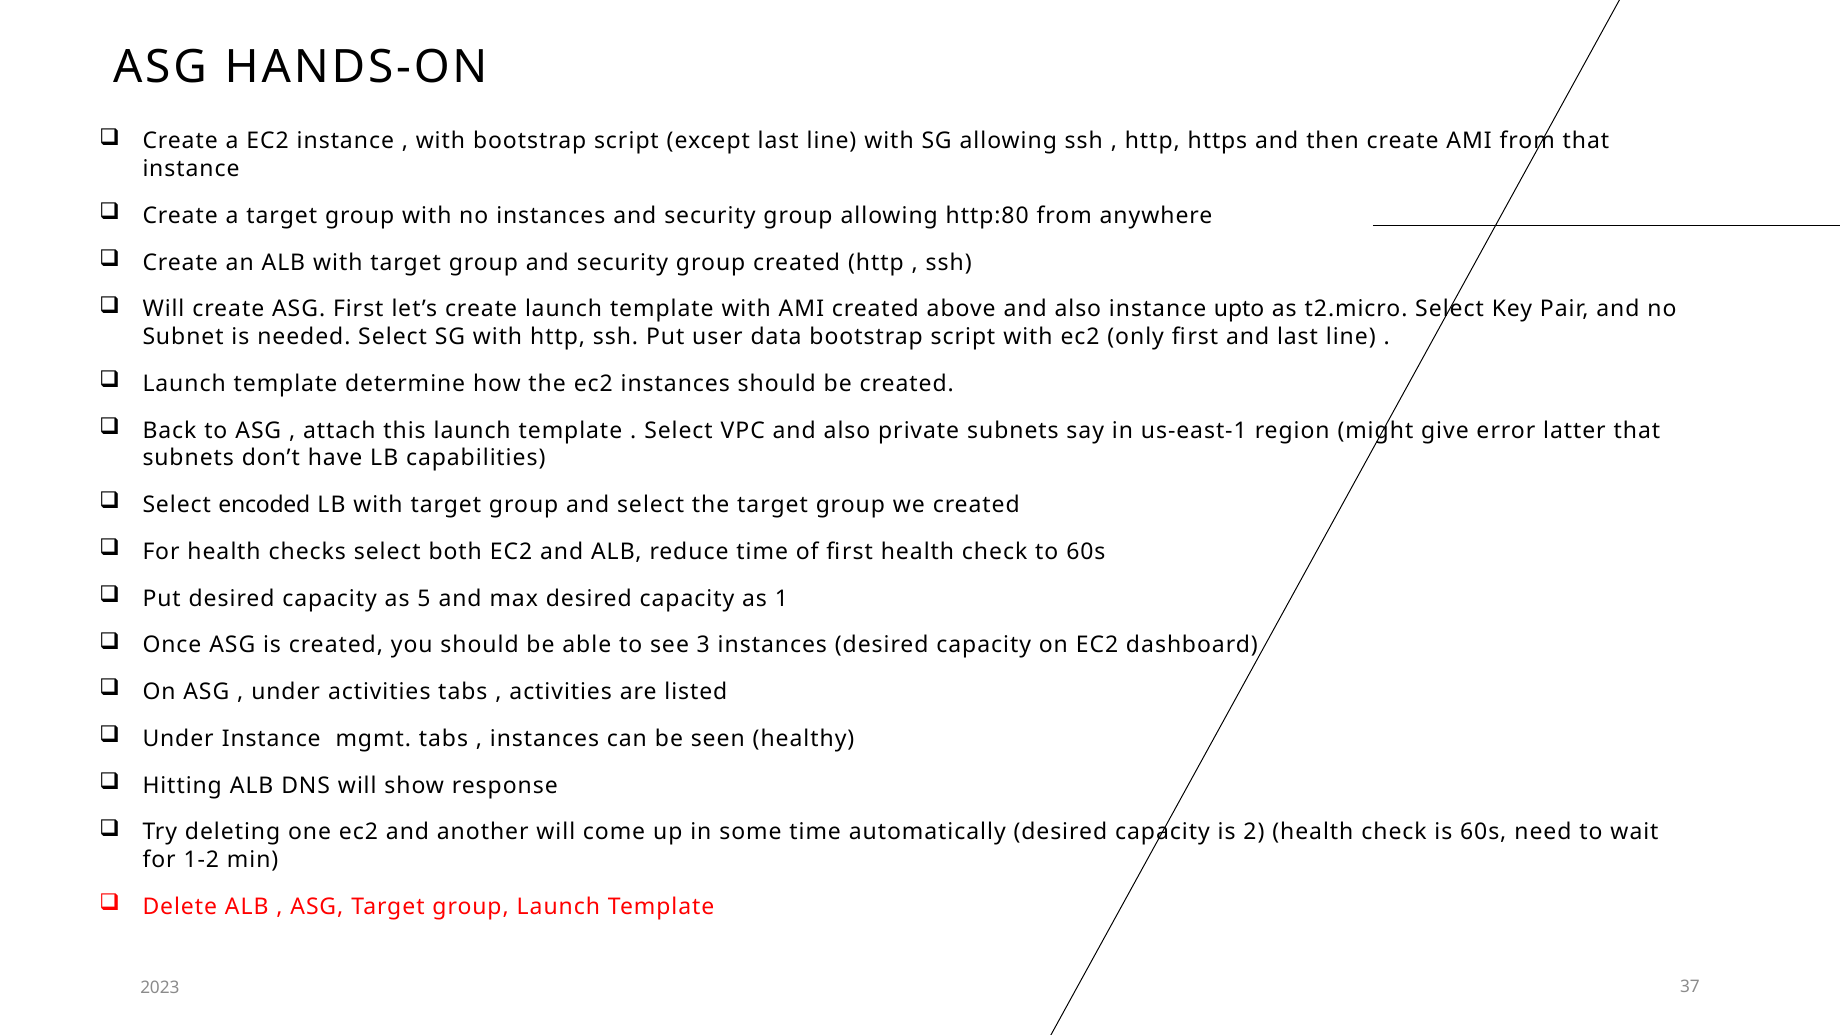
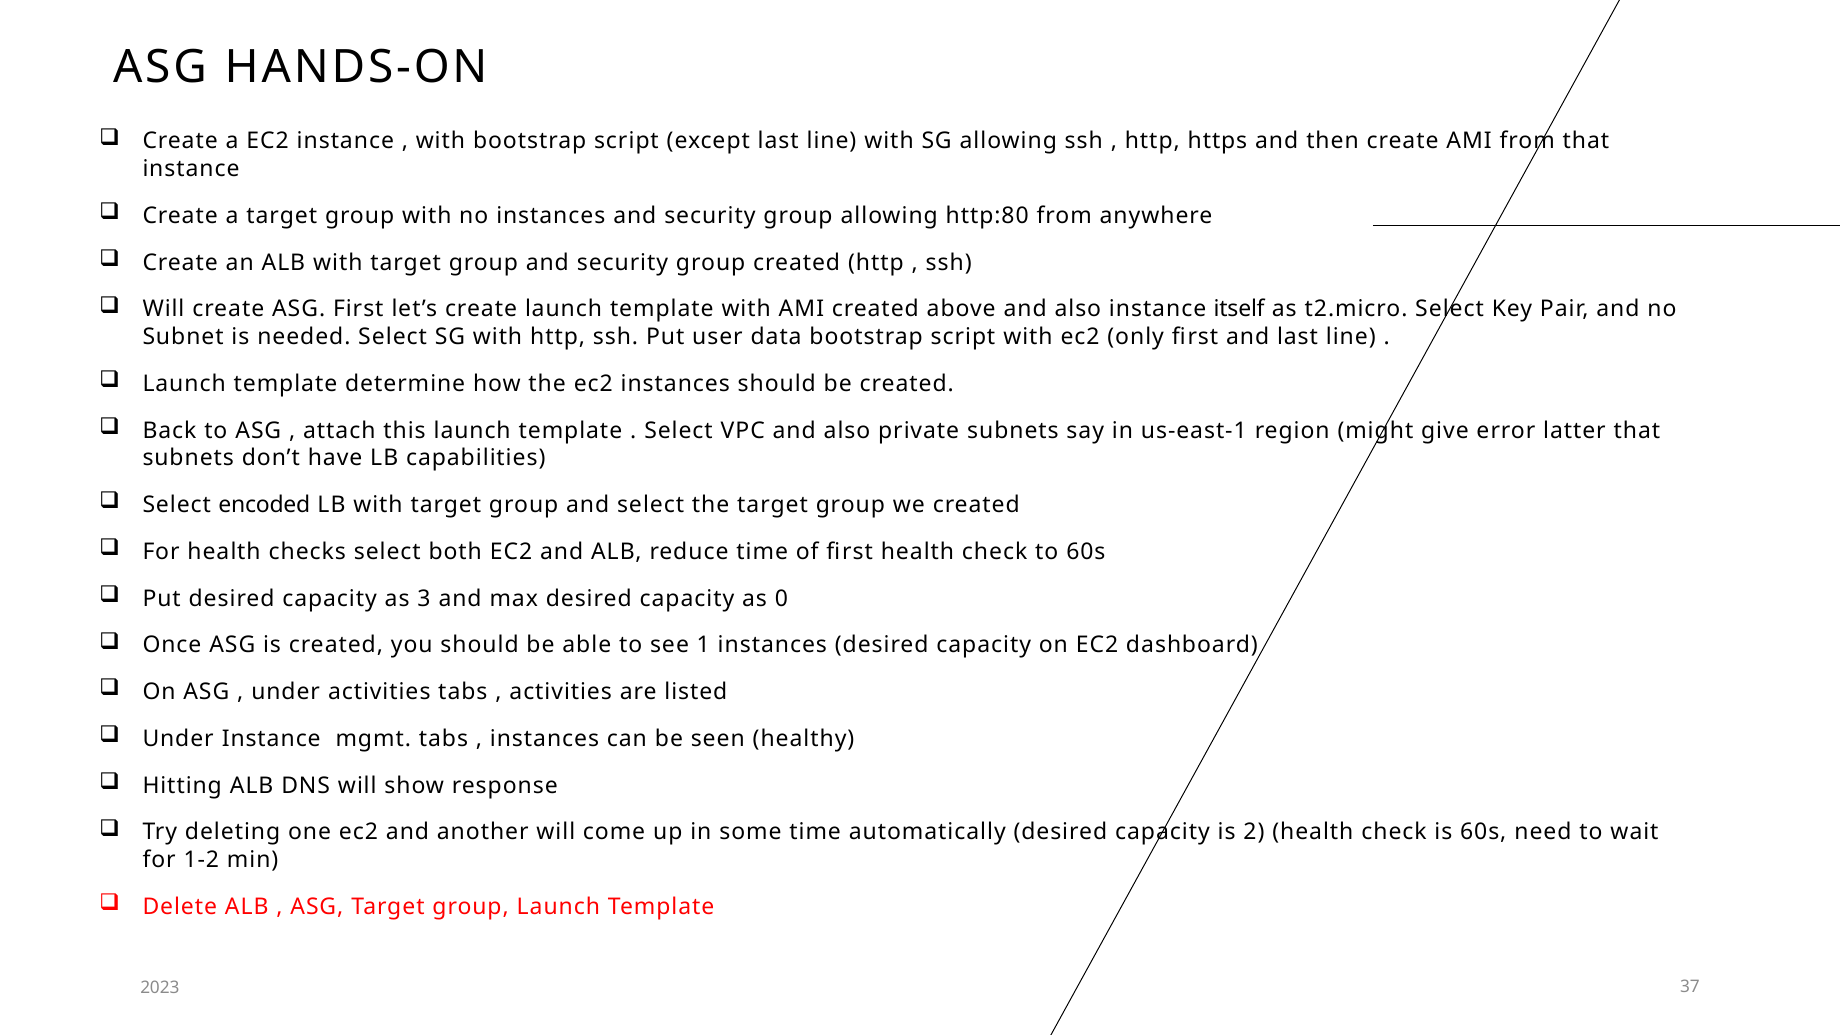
upto: upto -> itself
5: 5 -> 3
1: 1 -> 0
3: 3 -> 1
